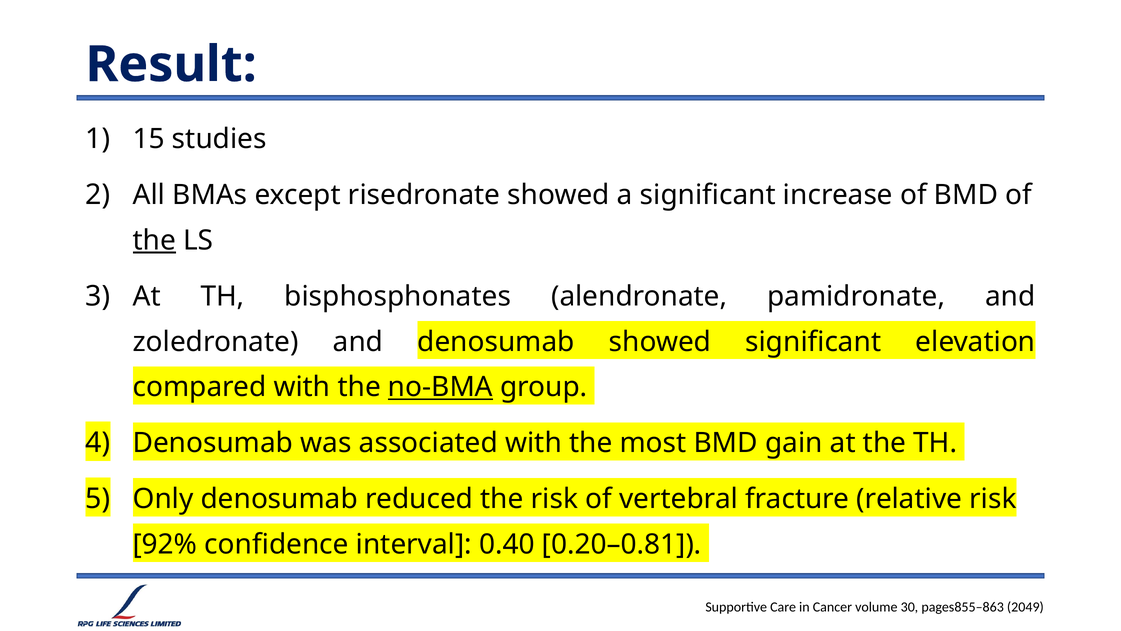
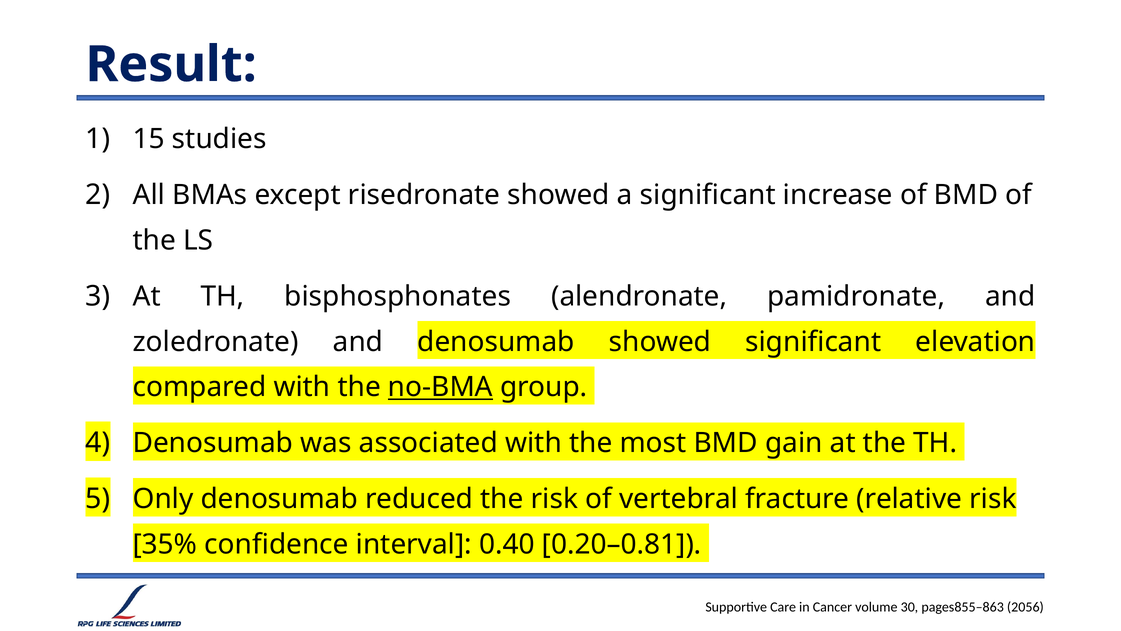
the at (154, 240) underline: present -> none
92%: 92% -> 35%
2049: 2049 -> 2056
